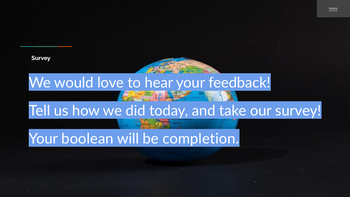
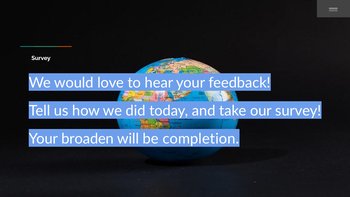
boolean: boolean -> broaden
